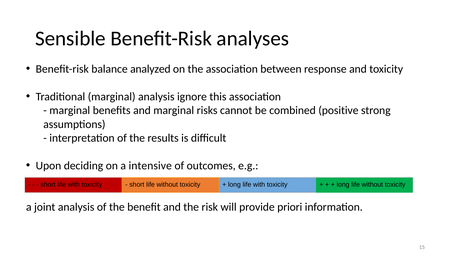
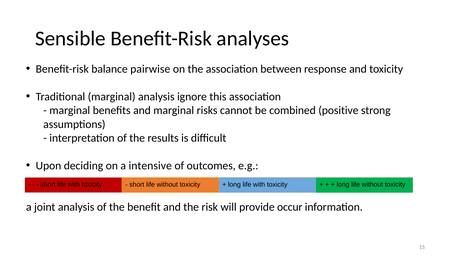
analyzed: analyzed -> pairwise
priori: priori -> occur
